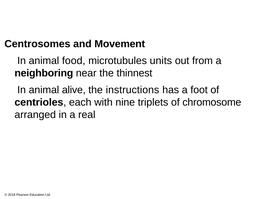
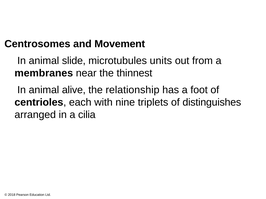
food: food -> slide
neighboring: neighboring -> membranes
instructions: instructions -> relationship
chromosome: chromosome -> distinguishes
real: real -> cilia
